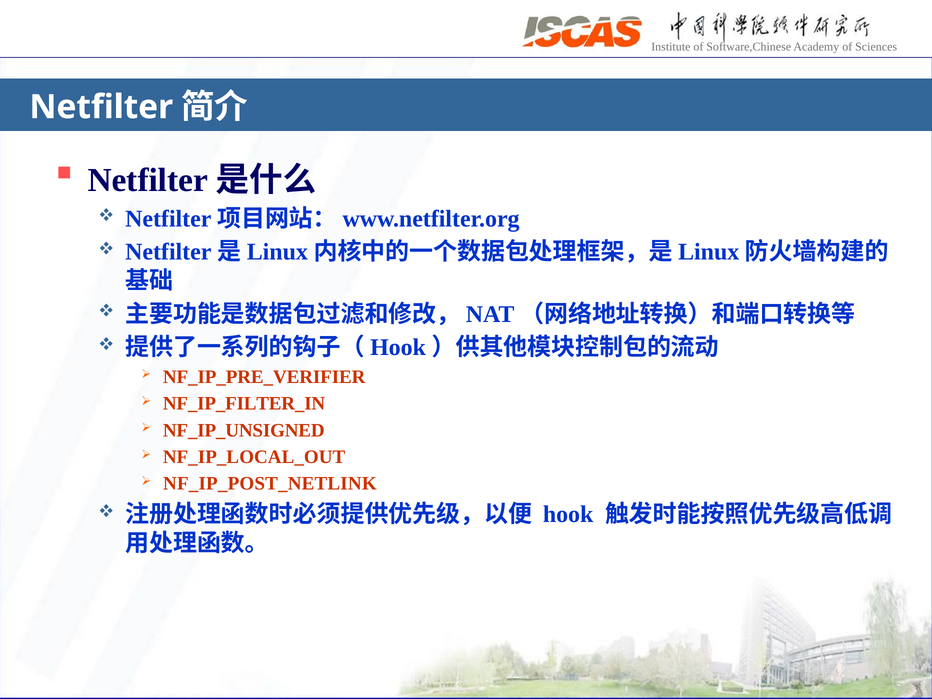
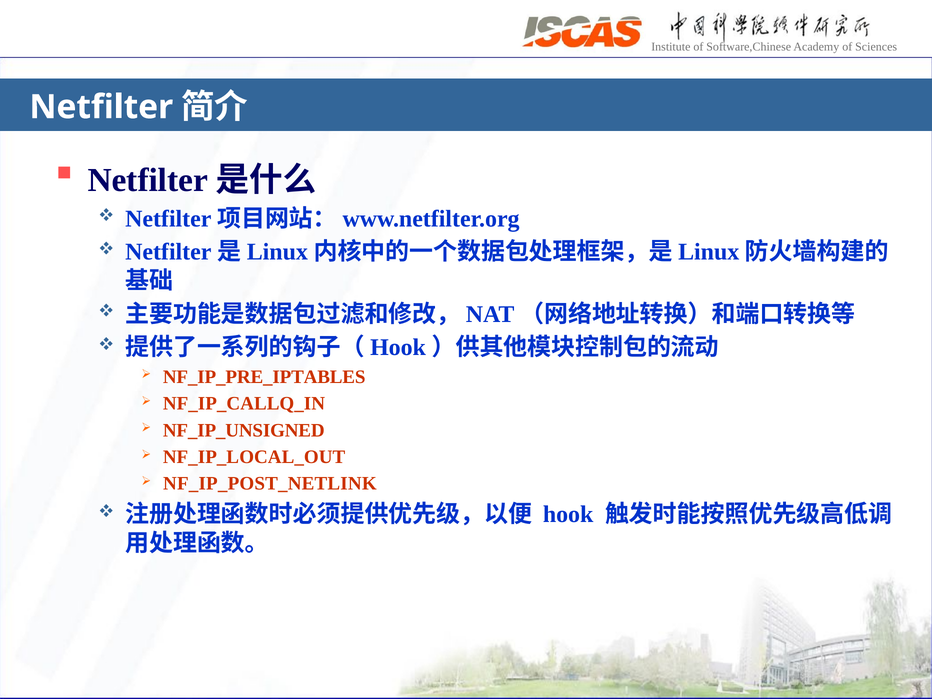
NF_IP_PRE_VERIFIER: NF_IP_PRE_VERIFIER -> NF_IP_PRE_IPTABLES
NF_IP_FILTER_IN: NF_IP_FILTER_IN -> NF_IP_CALLQ_IN
